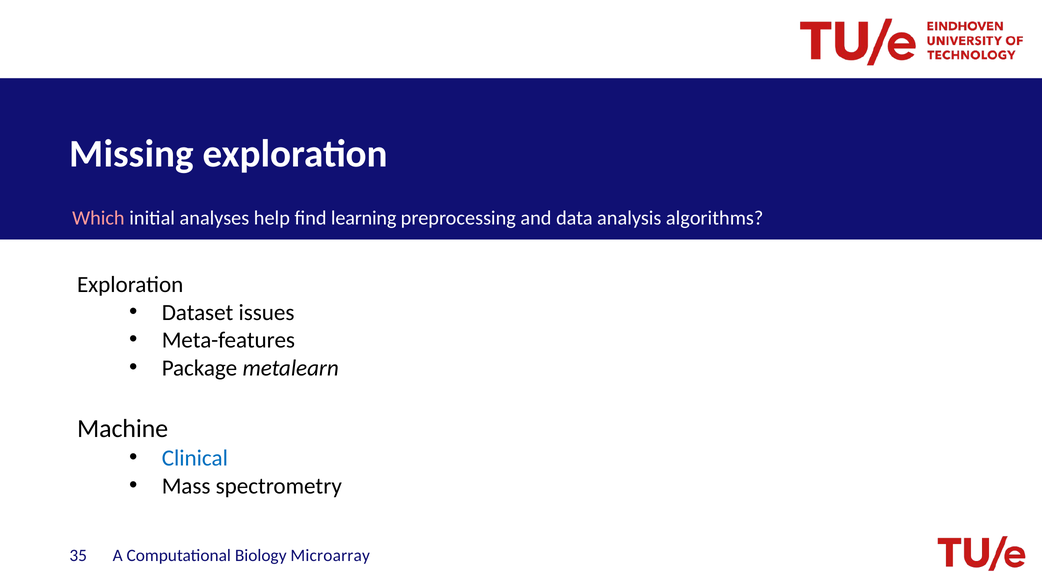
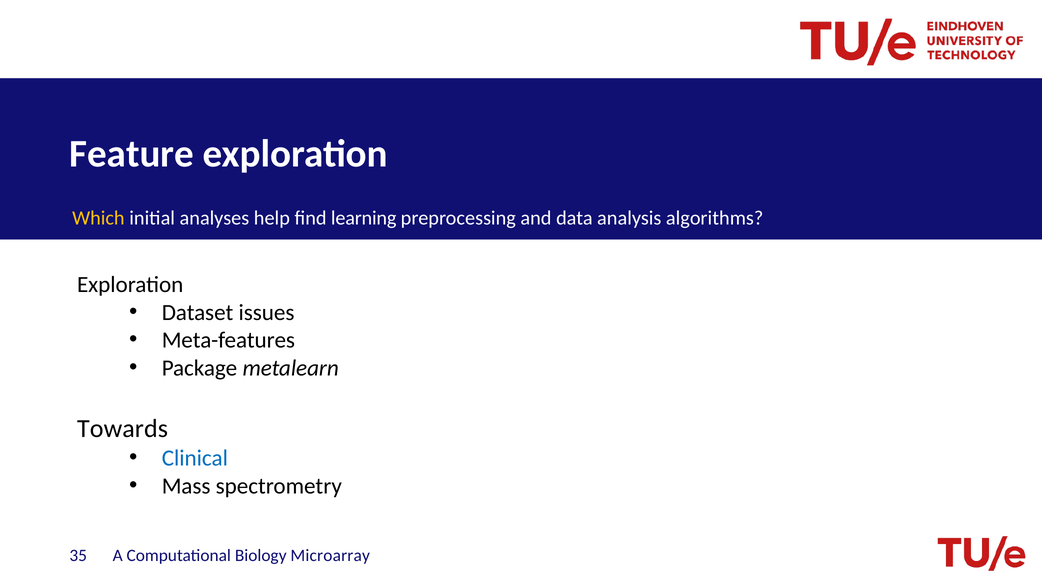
Missing: Missing -> Feature
Which colour: pink -> yellow
Machine: Machine -> Towards
